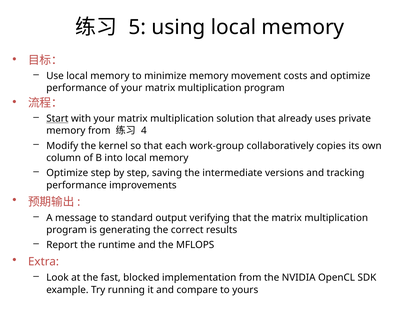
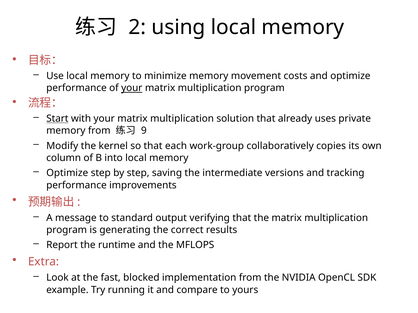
5: 5 -> 2
your at (132, 88) underline: none -> present
4: 4 -> 9
